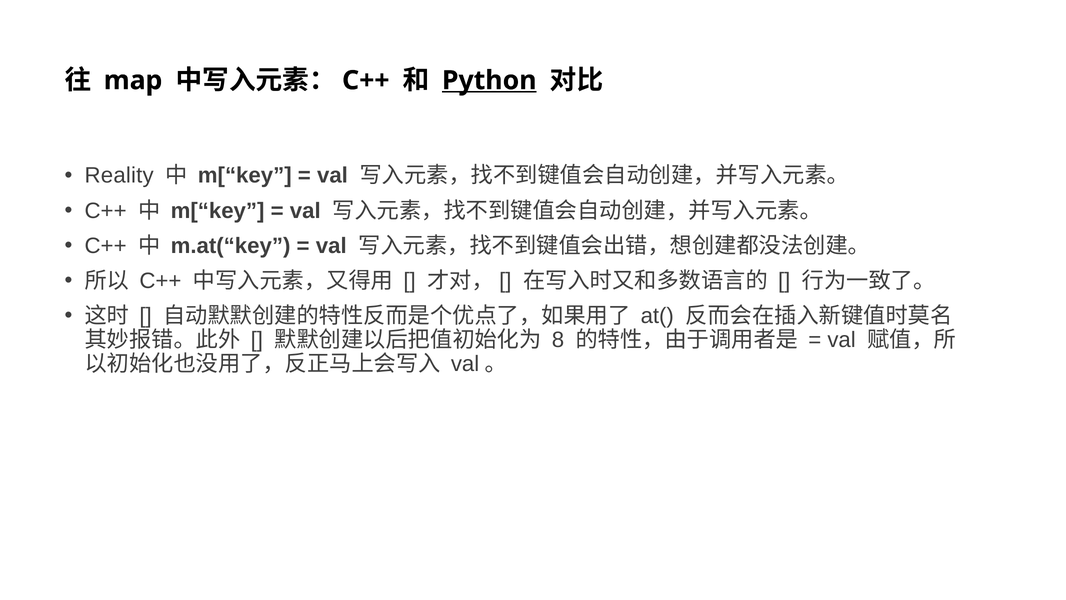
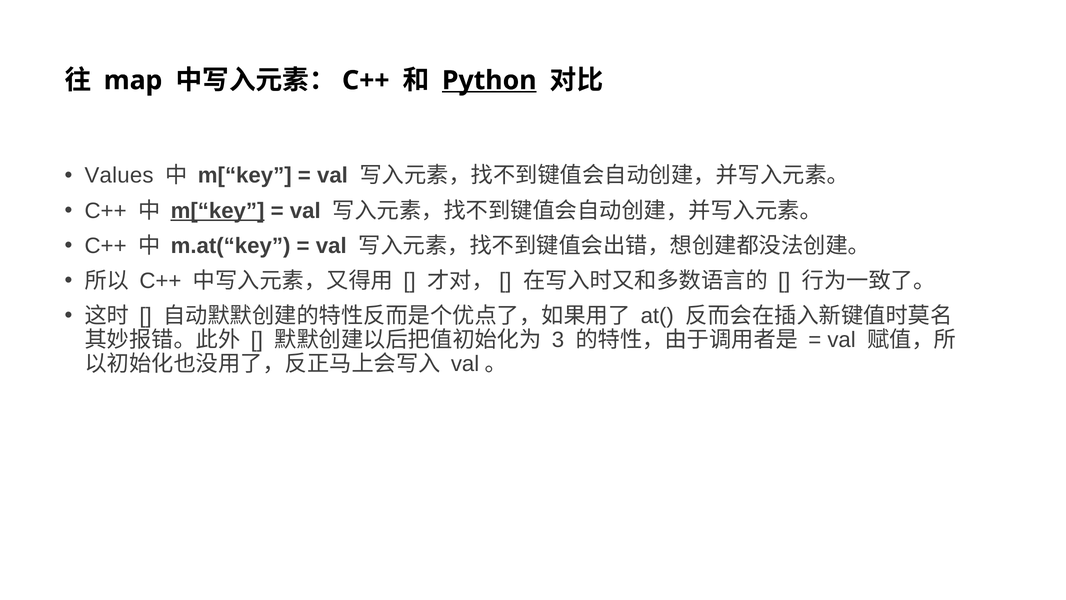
Reality: Reality -> Values
m[“key at (218, 211) underline: none -> present
8: 8 -> 3
